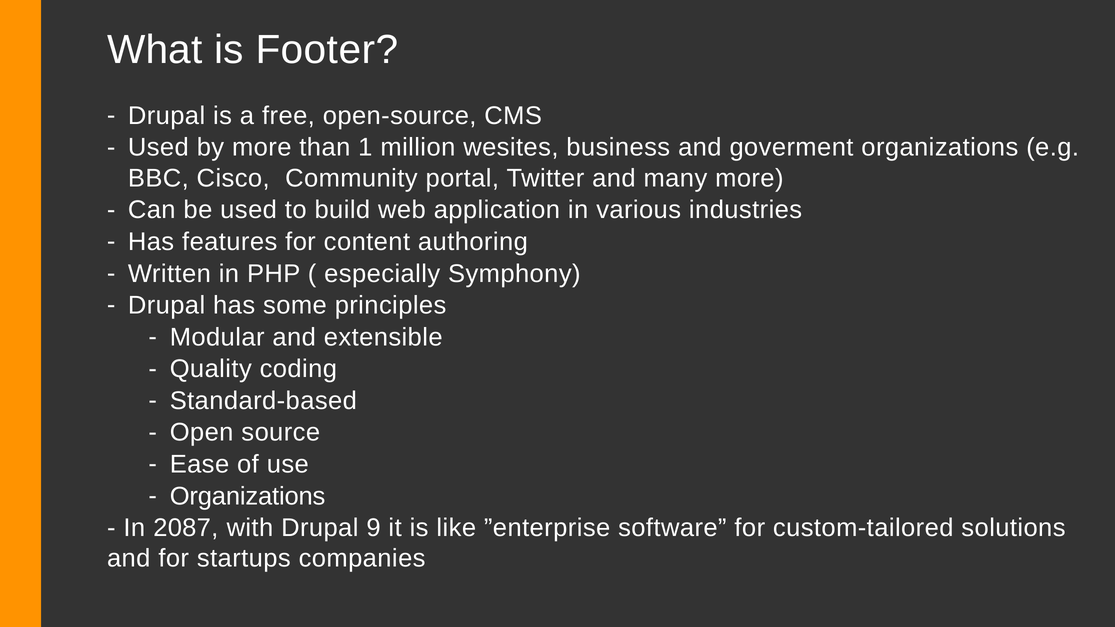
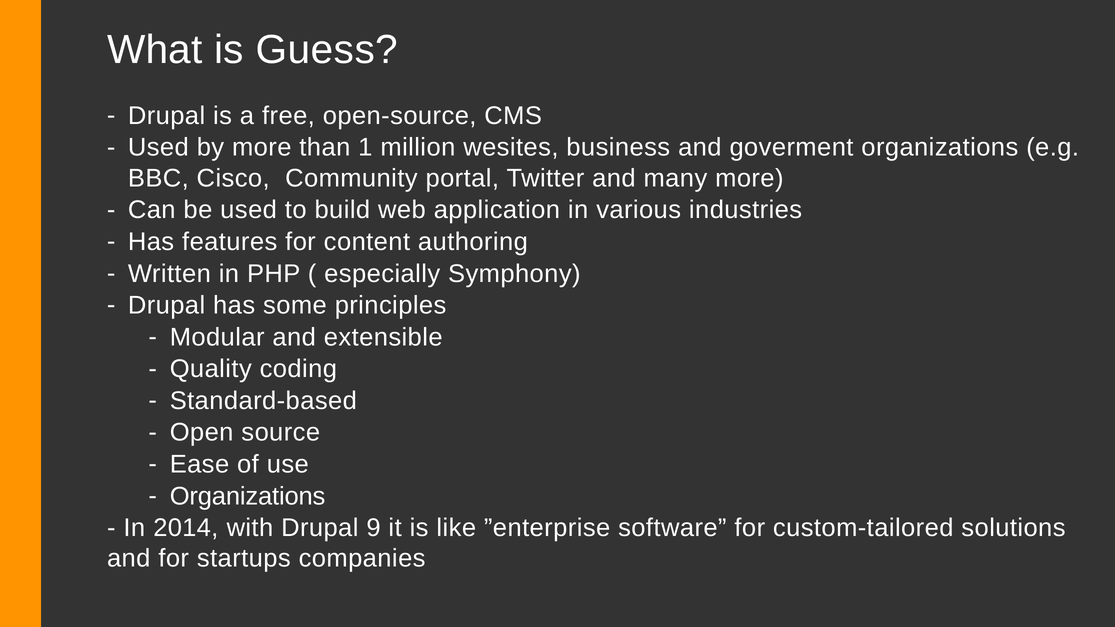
Footer: Footer -> Guess
2087: 2087 -> 2014
